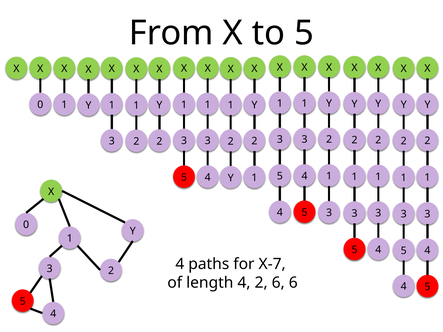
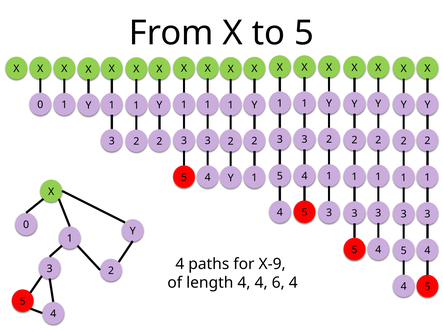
X-7: X-7 -> X-9
length 4 2: 2 -> 4
6 6: 6 -> 4
